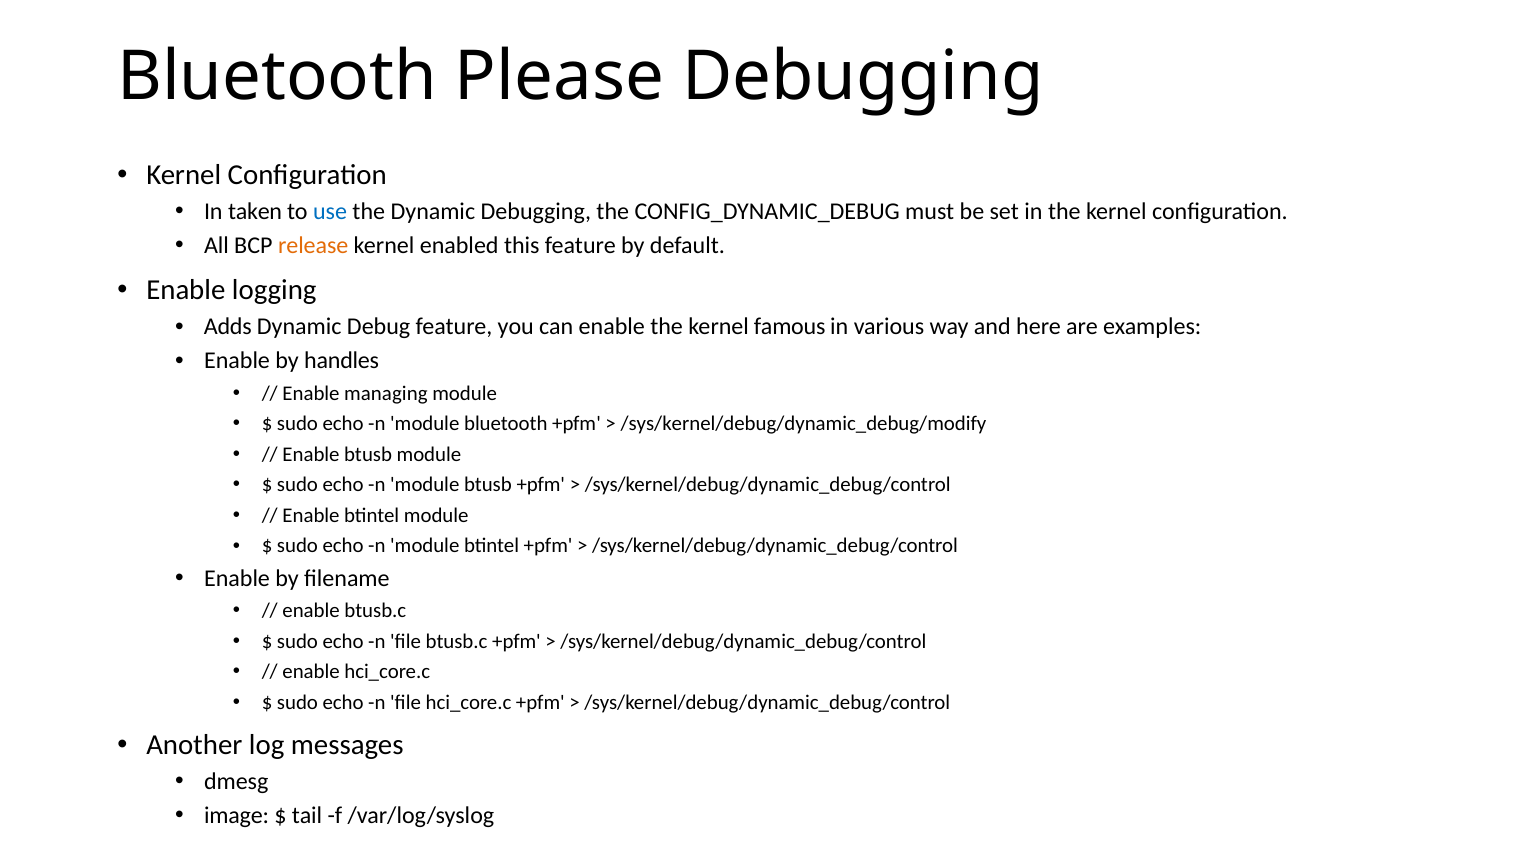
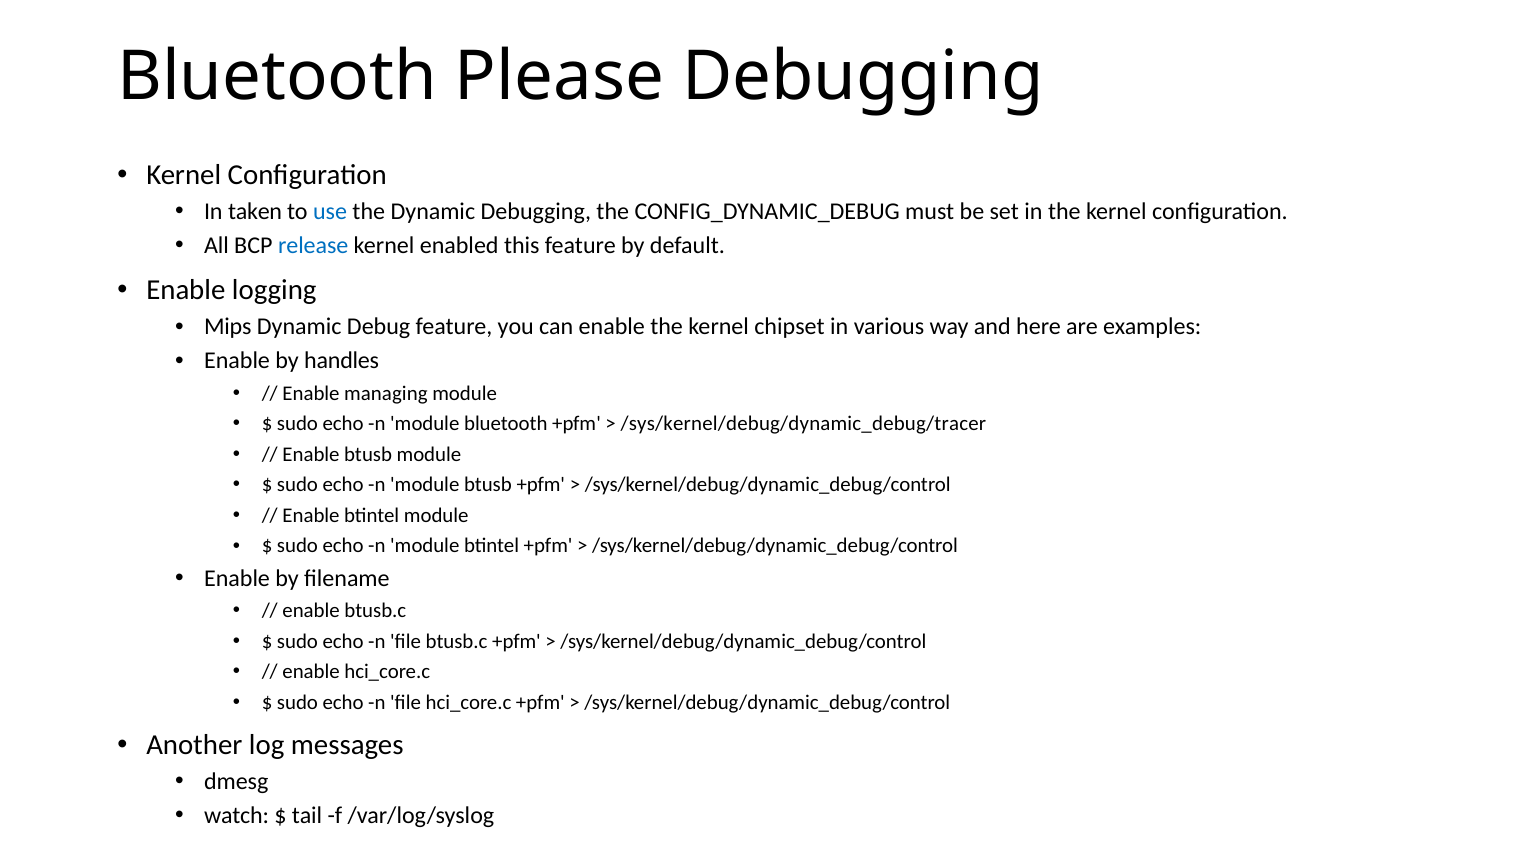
release colour: orange -> blue
Adds: Adds -> Mips
famous: famous -> chipset
/sys/kernel/debug/dynamic_debug/modify: /sys/kernel/debug/dynamic_debug/modify -> /sys/kernel/debug/dynamic_debug/tracer
image: image -> watch
